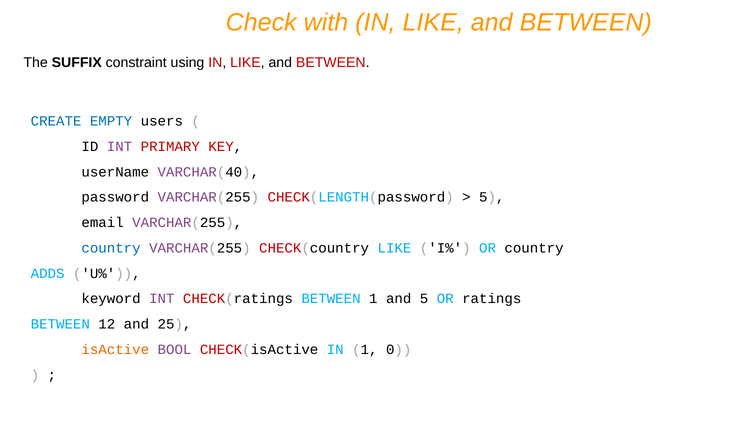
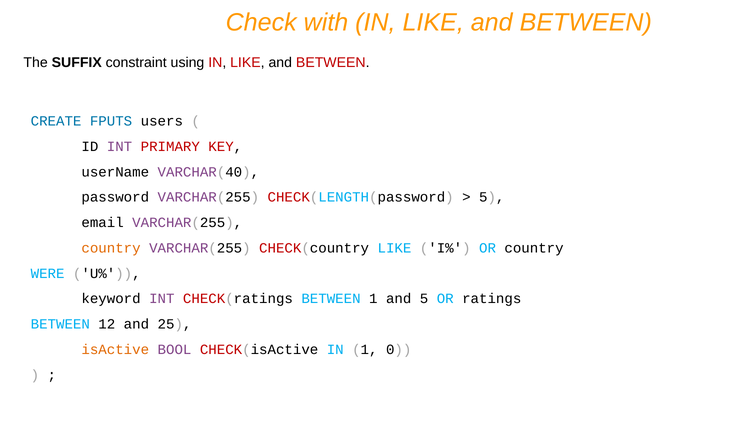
EMPTY: EMPTY -> FPUTS
country at (111, 248) colour: blue -> orange
ADDS: ADDS -> WERE
